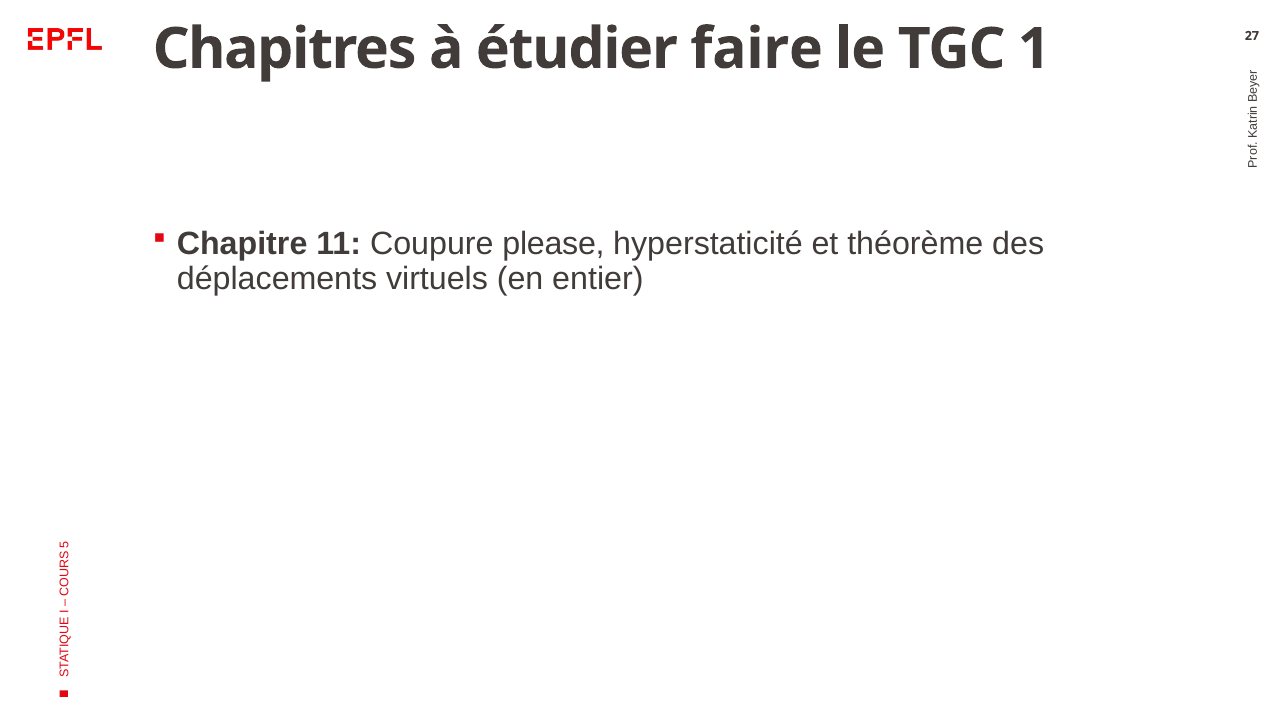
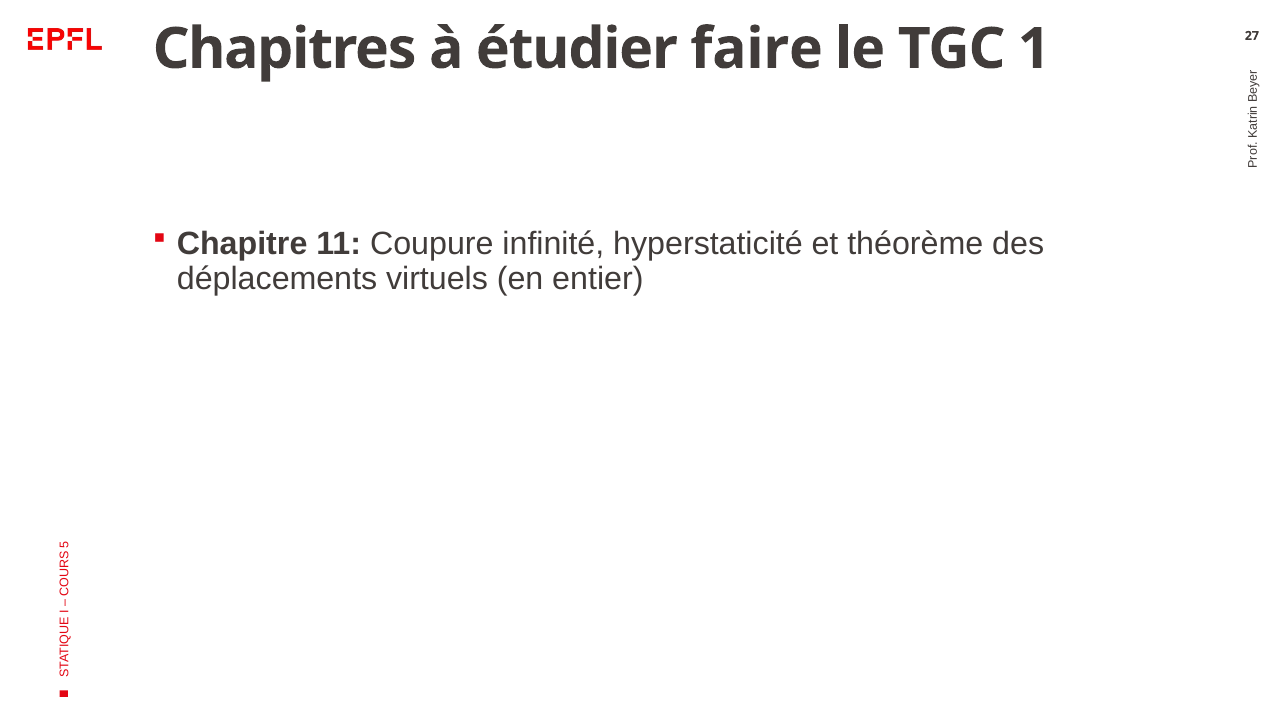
please: please -> infinité
